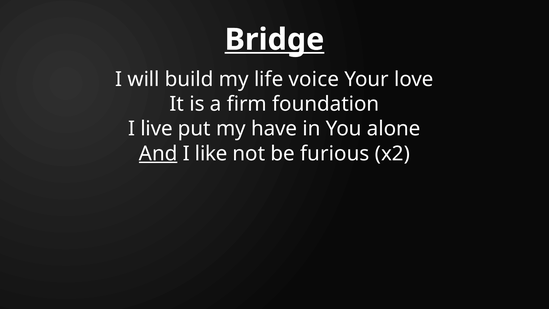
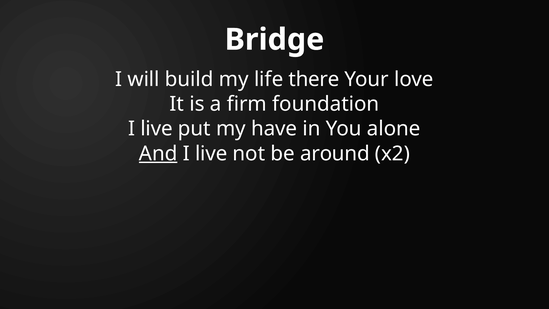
Bridge underline: present -> none
voice: voice -> there
like at (211, 153): like -> live
furious: furious -> around
